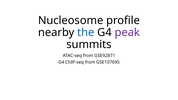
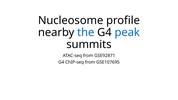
peak colour: purple -> blue
